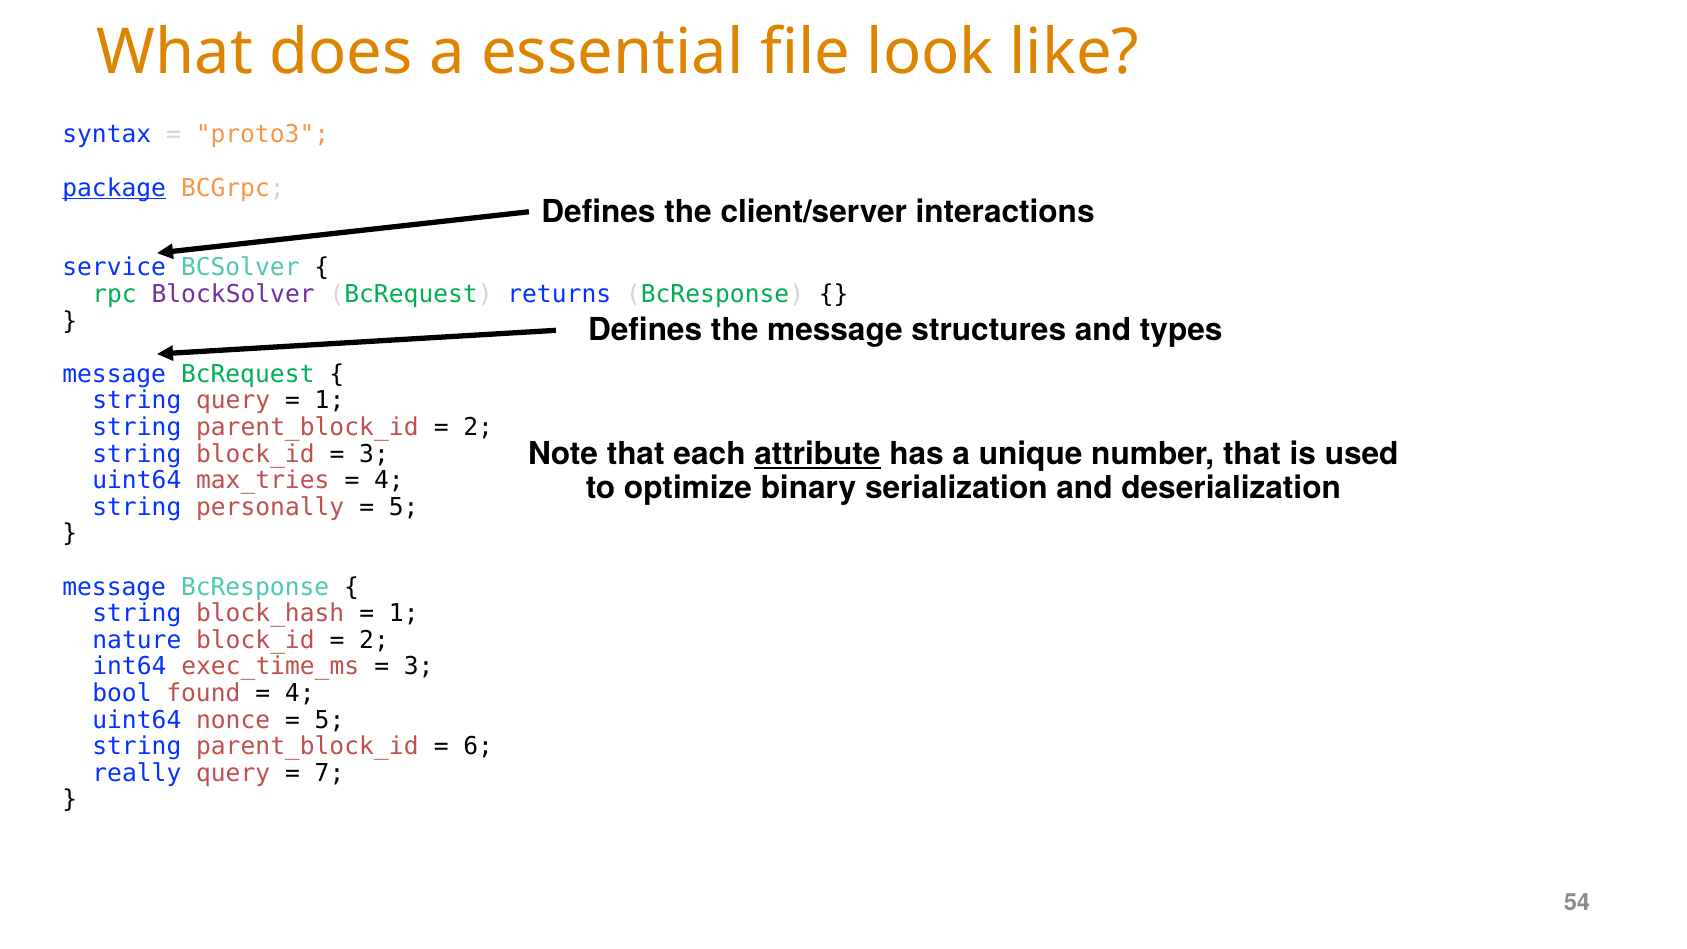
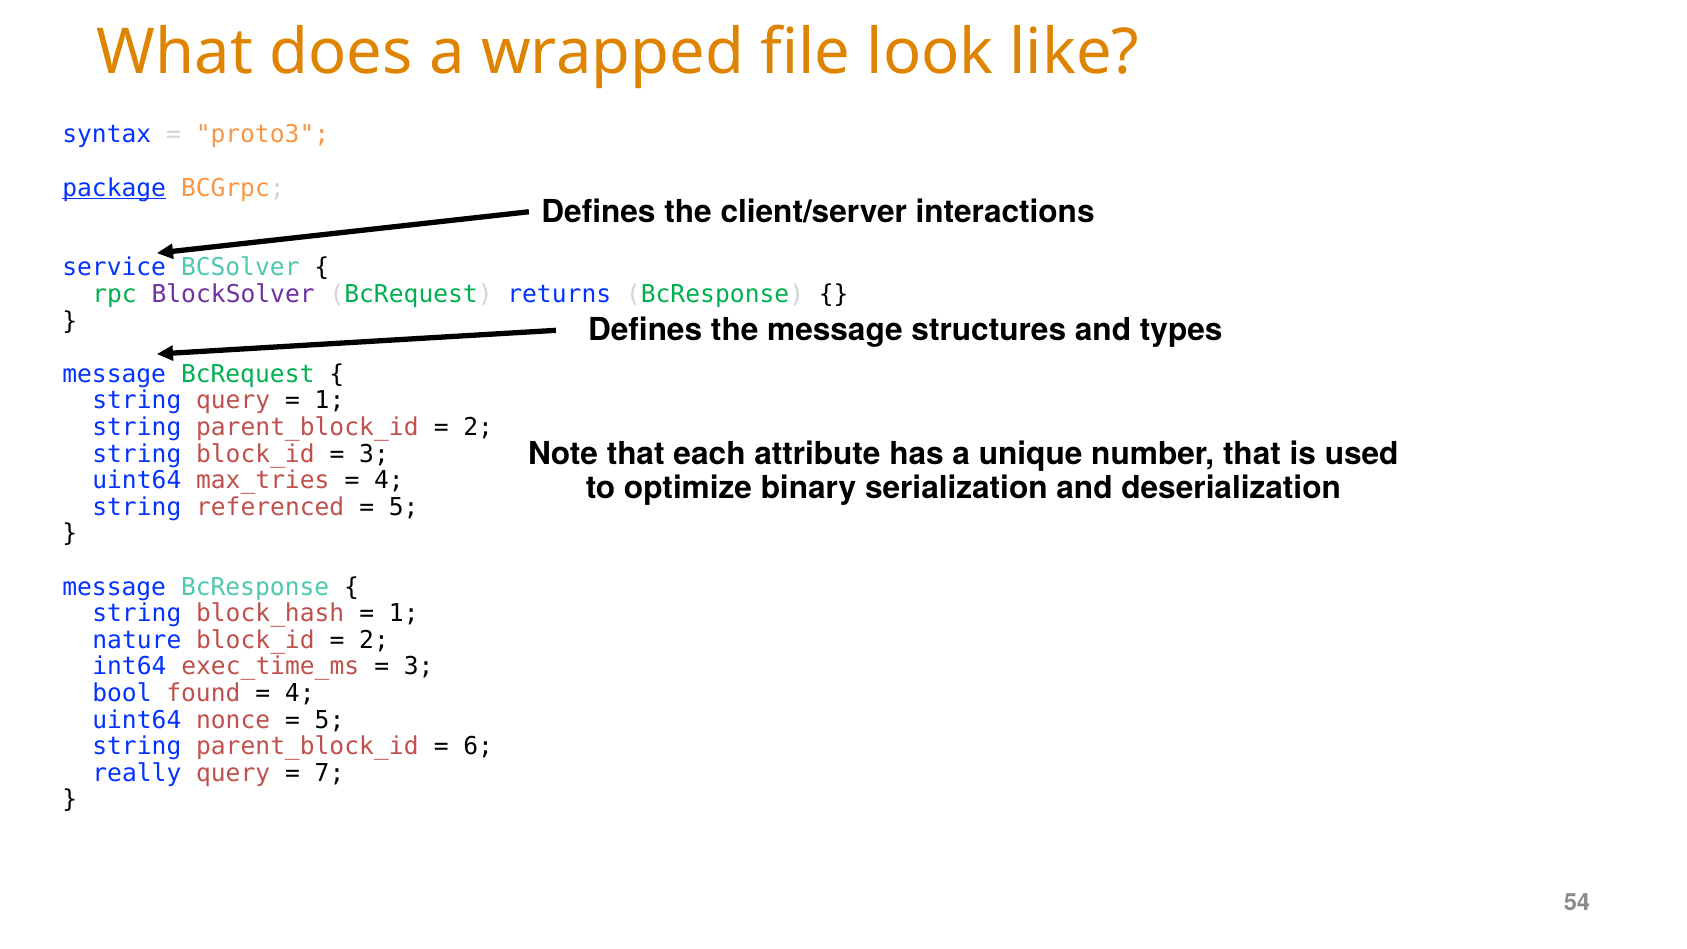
essential: essential -> wrapped
attribute underline: present -> none
personally: personally -> referenced
